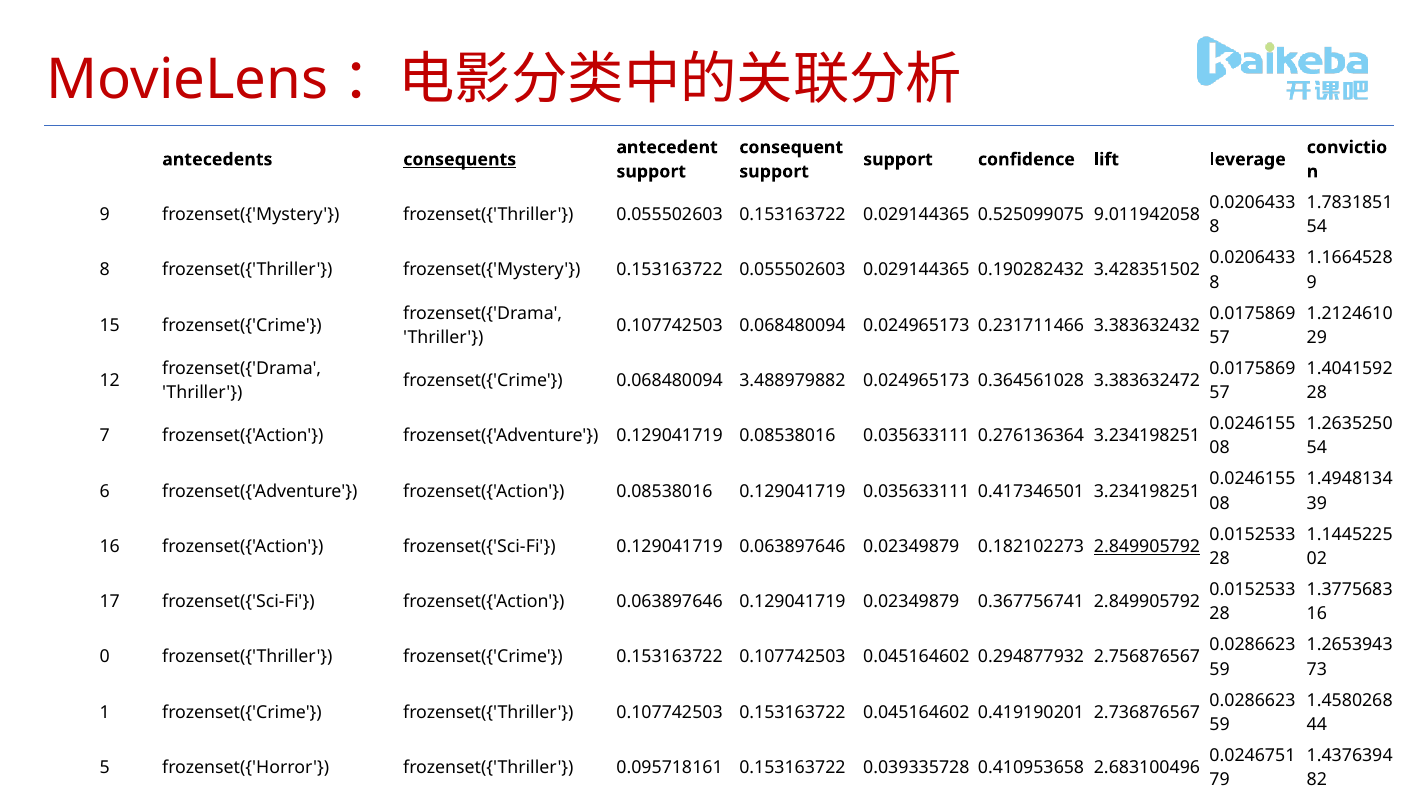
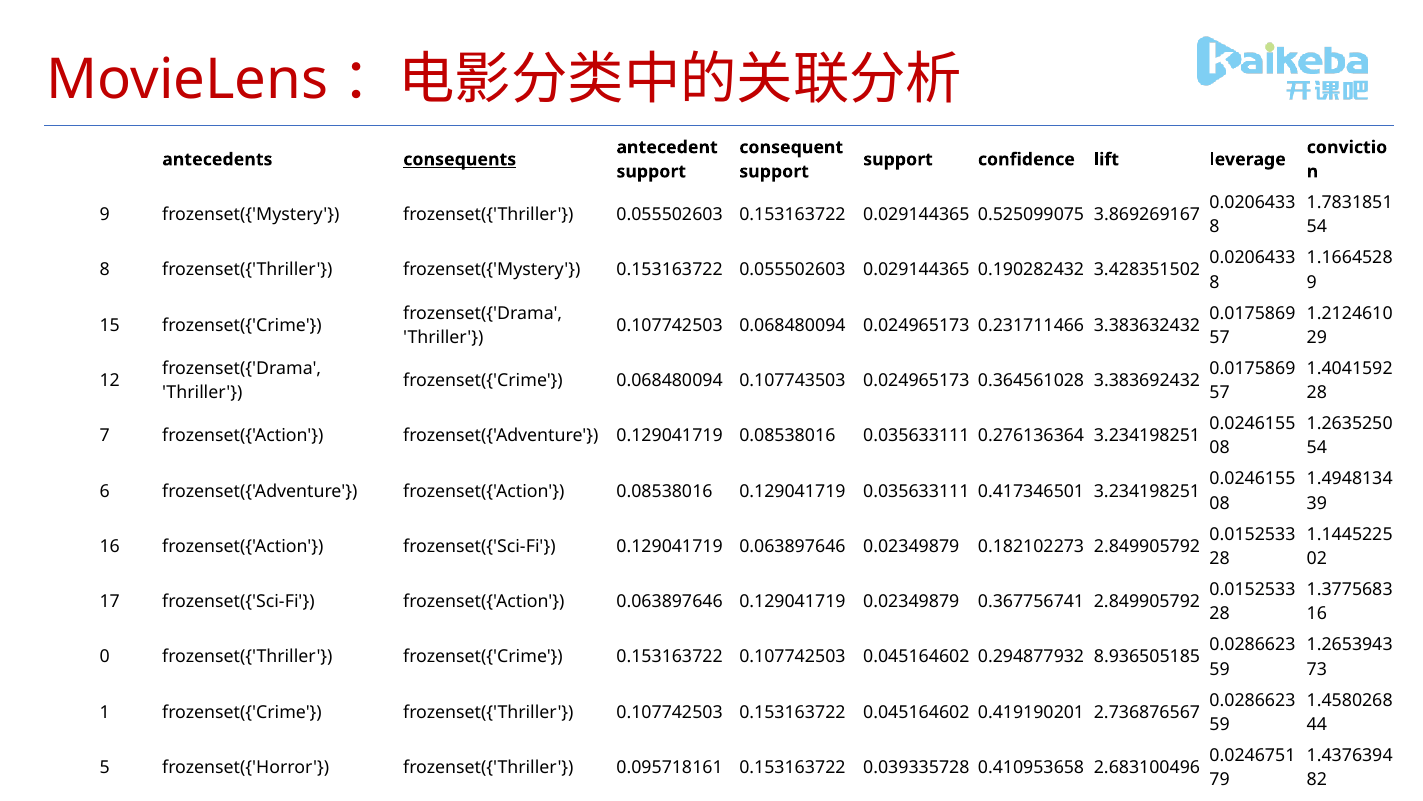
9.011942058: 9.011942058 -> 3.869269167
3.488979882: 3.488979882 -> 0.107743503
3.383632472: 3.383632472 -> 3.383692432
2.849905792 at (1147, 546) underline: present -> none
2.756876567: 2.756876567 -> 8.936505185
